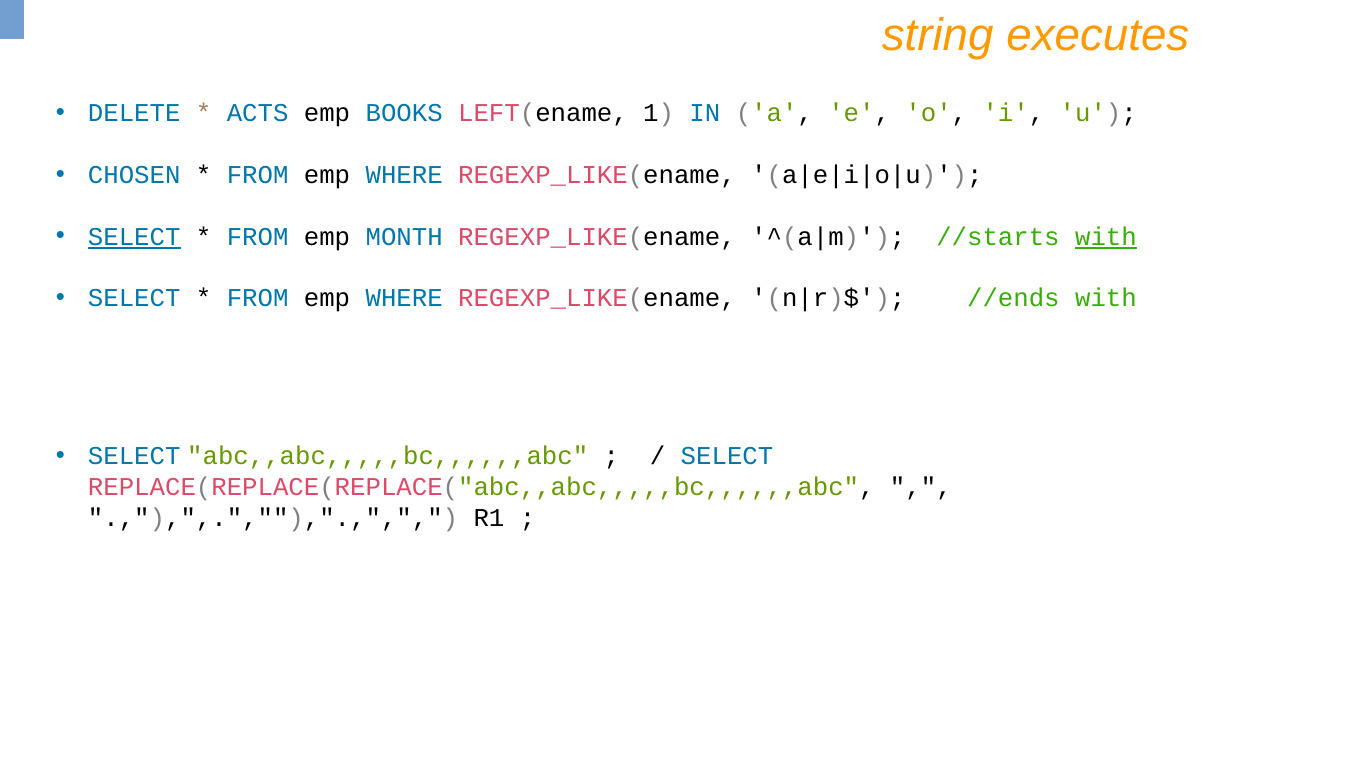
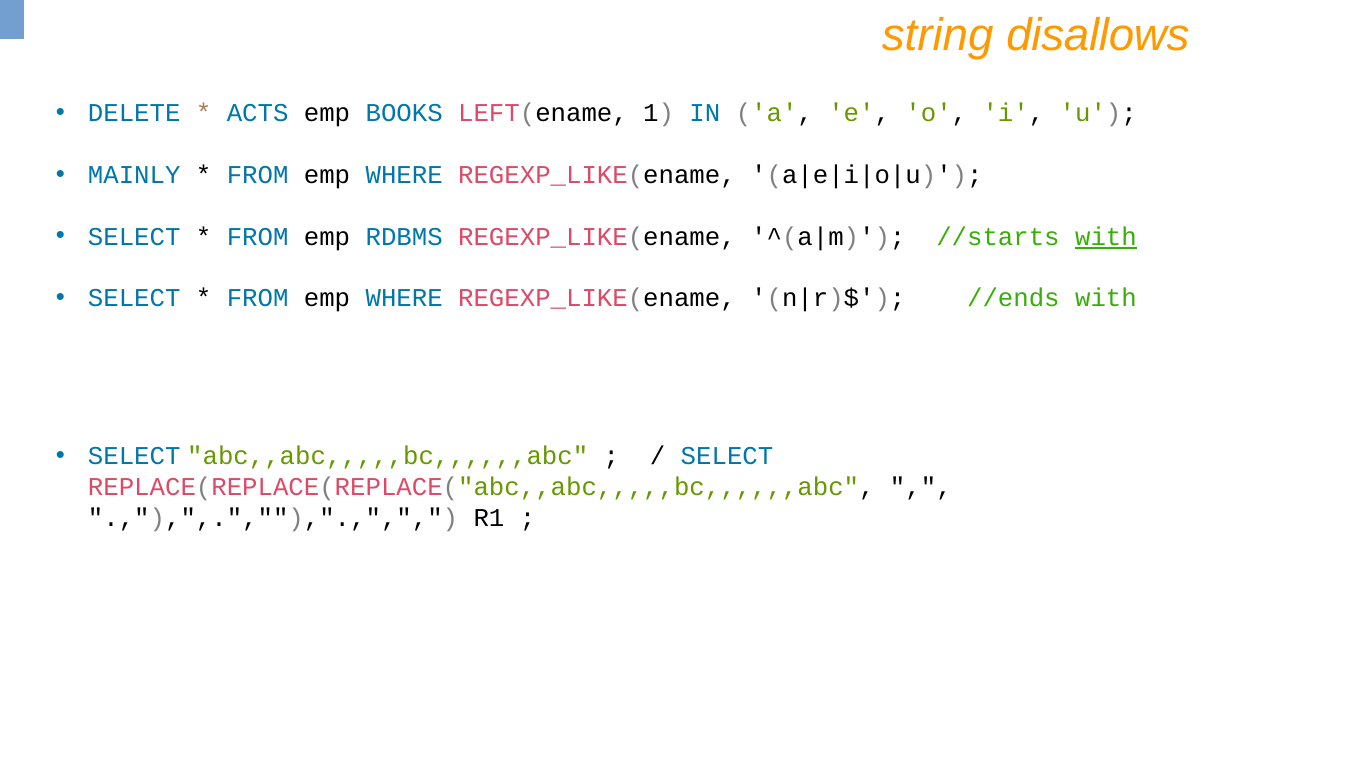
executes: executes -> disallows
CHOSEN: CHOSEN -> MAINLY
SELECT at (134, 237) underline: present -> none
MONTH: MONTH -> RDBMS
